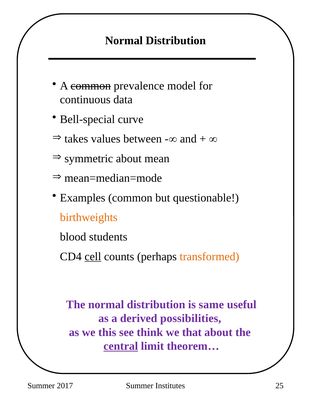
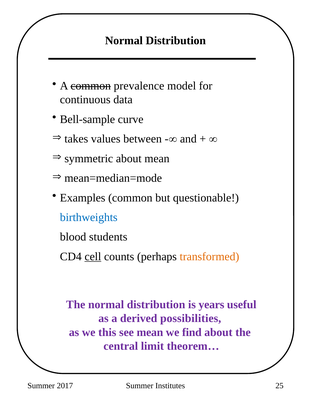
Bell-special: Bell-special -> Bell-sample
birthweights colour: orange -> blue
same: same -> years
see think: think -> mean
that: that -> find
central underline: present -> none
